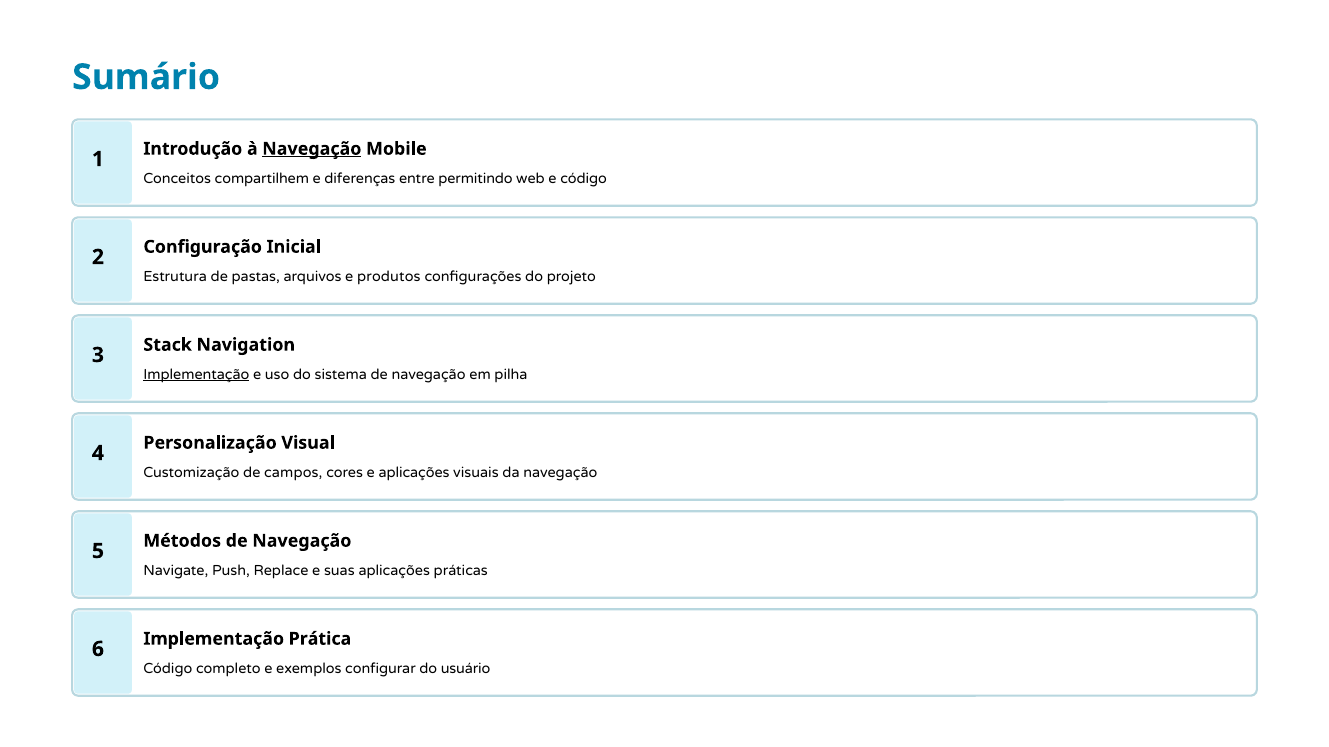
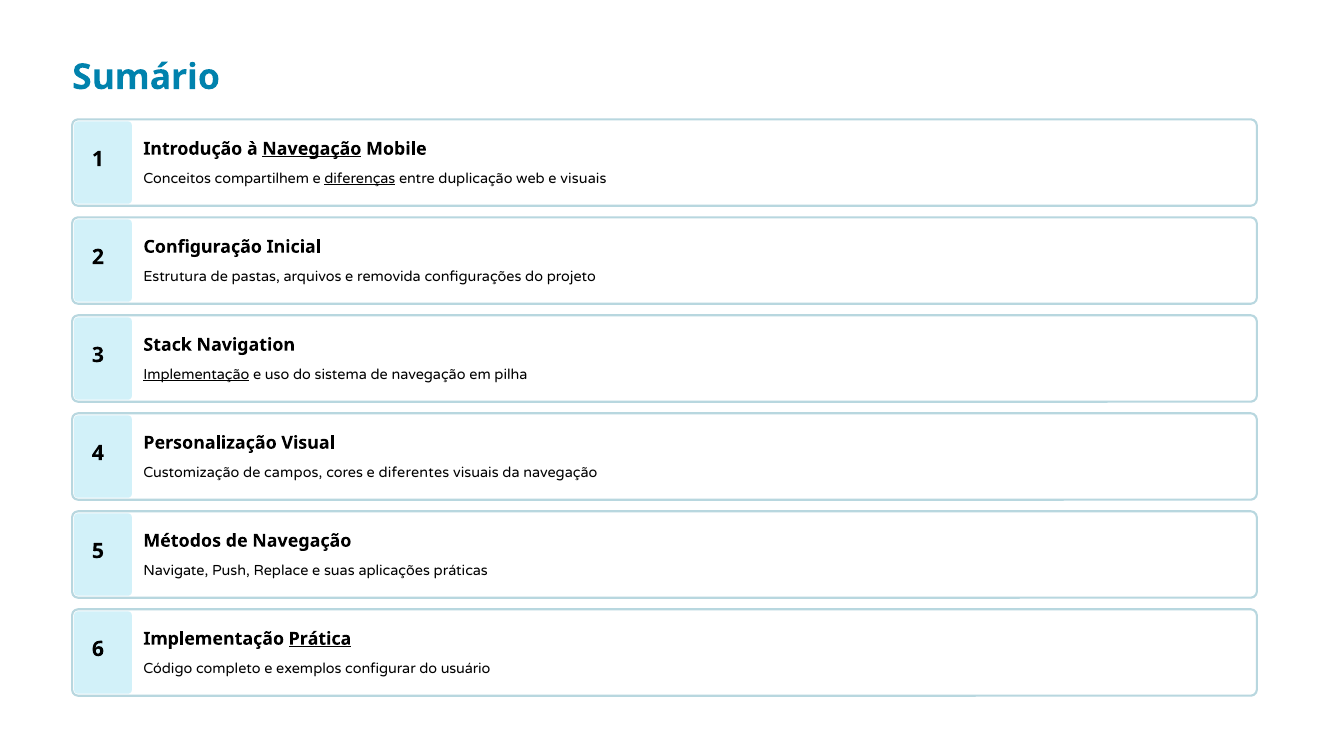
diferenças underline: none -> present
permitindo: permitindo -> duplicação
e código: código -> visuais
produtos: produtos -> removida
e aplicações: aplicações -> diferentes
Prática underline: none -> present
